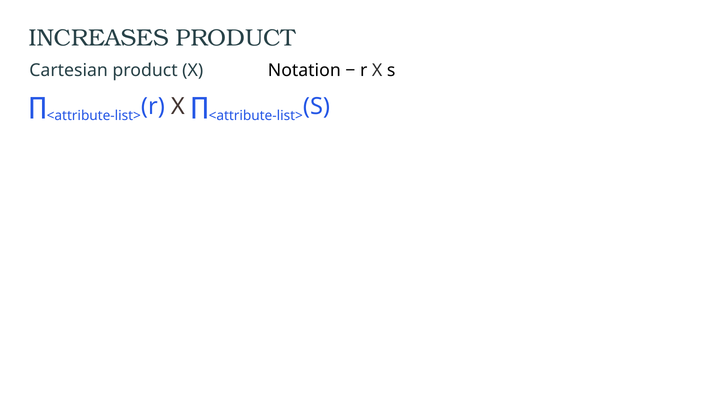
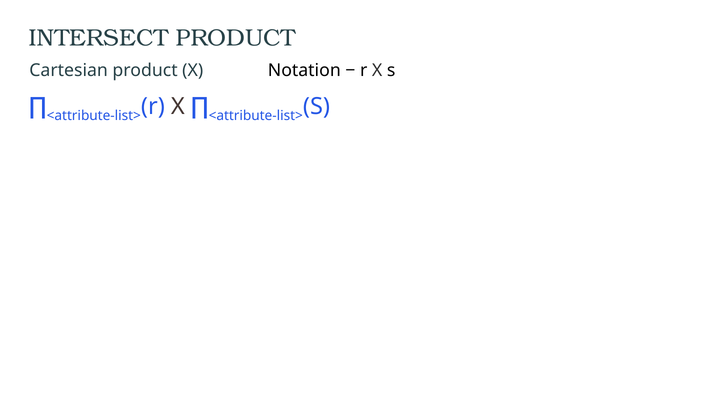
INCREASES: INCREASES -> INTERSECT
